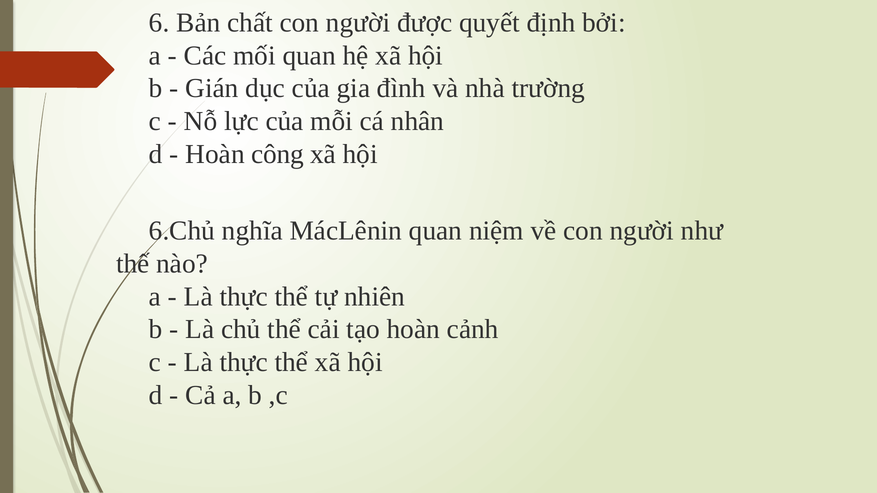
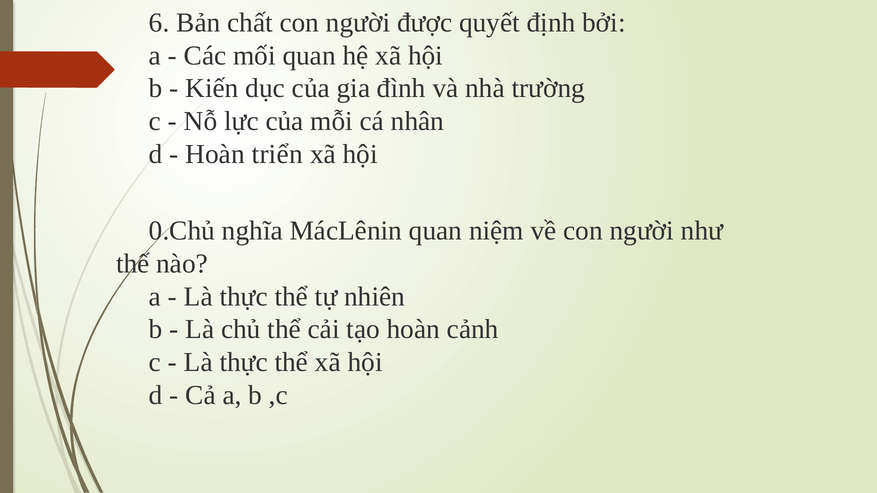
Gián: Gián -> Kiến
công: công -> triển
6.Chủ: 6.Chủ -> 0.Chủ
